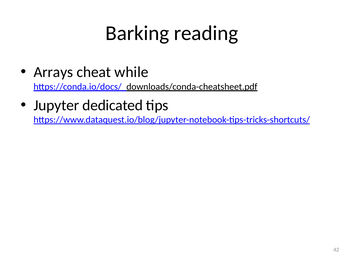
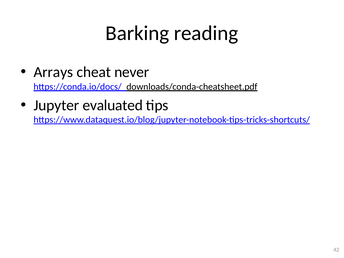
while: while -> never
dedicated: dedicated -> evaluated
